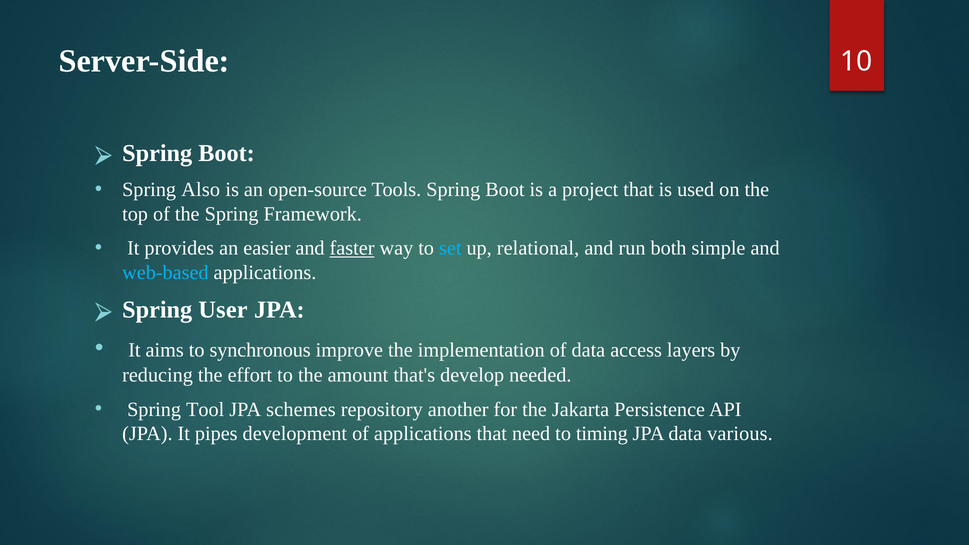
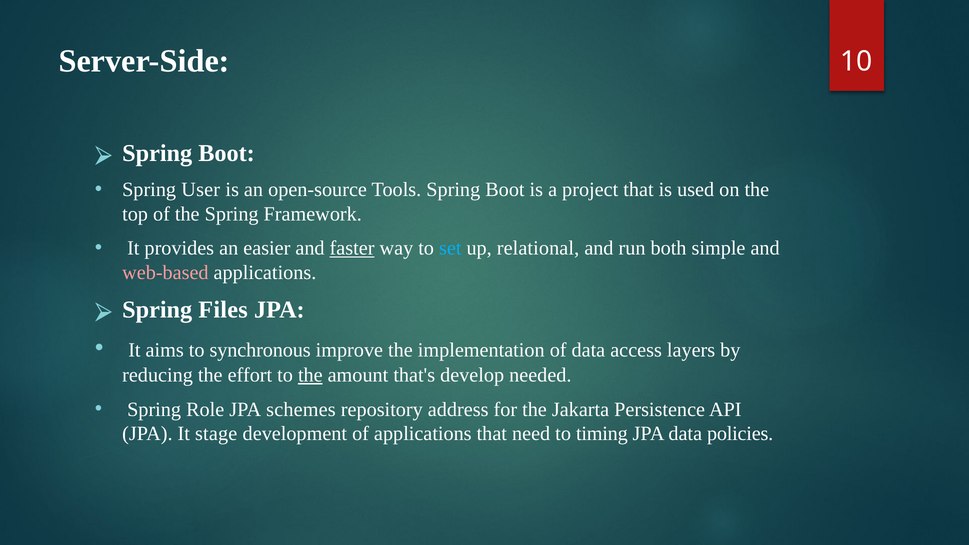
Also: Also -> User
web-based colour: light blue -> pink
User: User -> Files
the at (310, 375) underline: none -> present
Tool: Tool -> Role
another: another -> address
pipes: pipes -> stage
various: various -> policies
